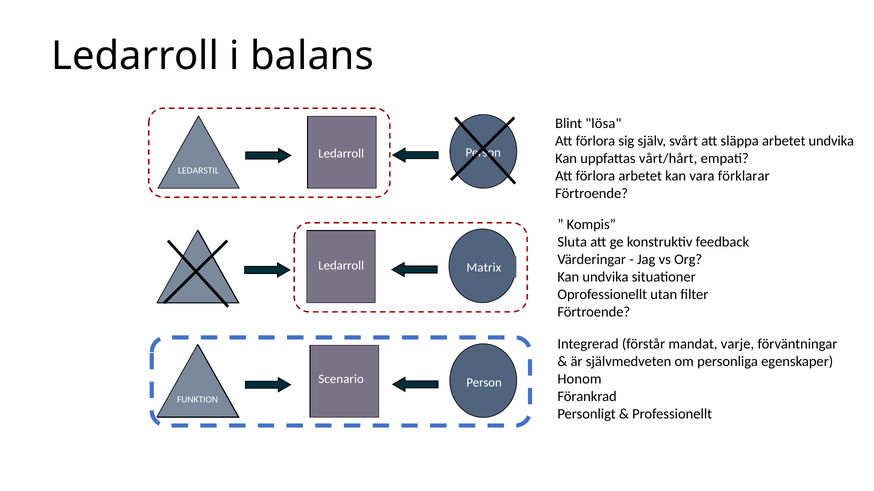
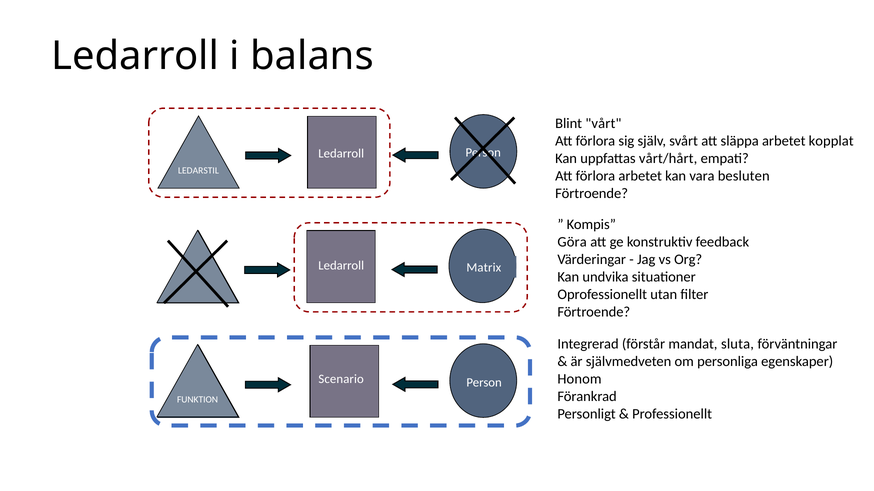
lösa: lösa -> vårt
arbetet undvika: undvika -> kopplat
förklarar: förklarar -> besluten
Sluta: Sluta -> Göra
varje: varje -> sluta
